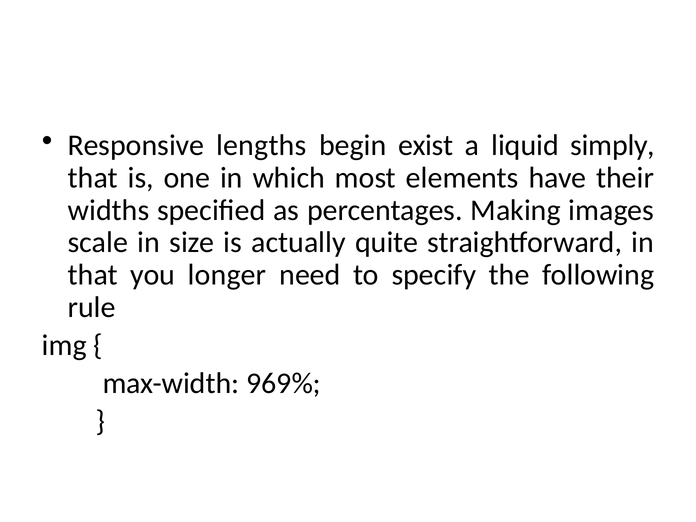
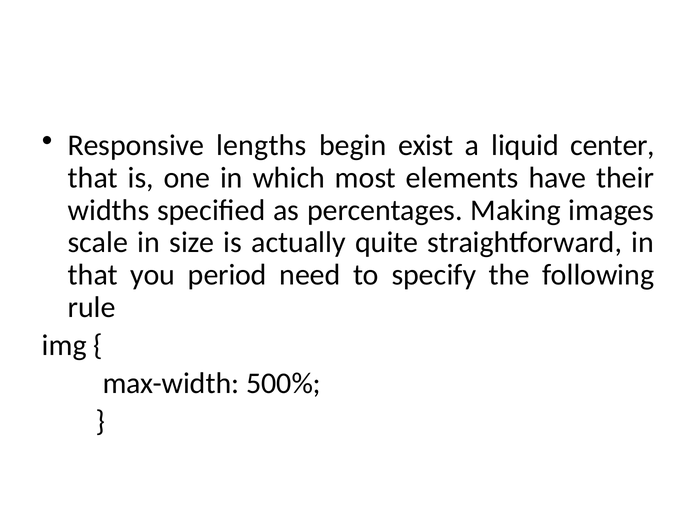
simply: simply -> center
longer: longer -> period
969%: 969% -> 500%
